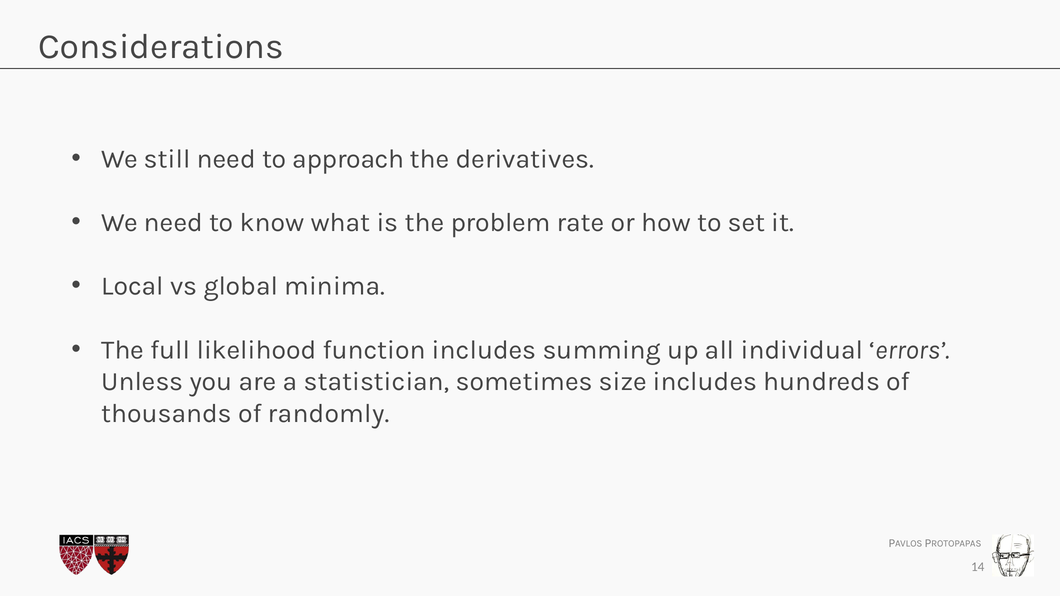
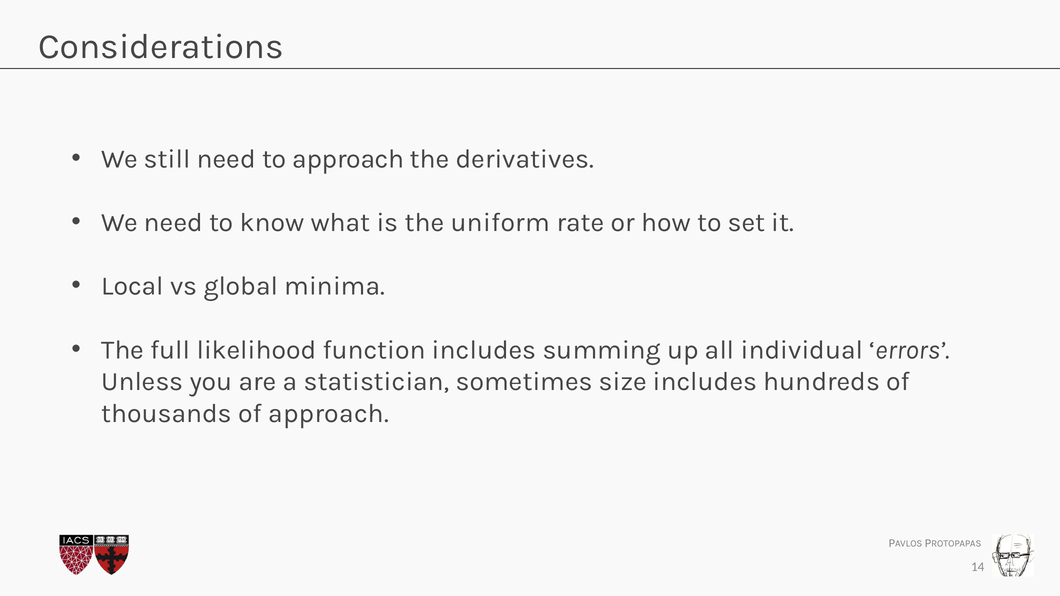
problem: problem -> uniform
of randomly: randomly -> approach
